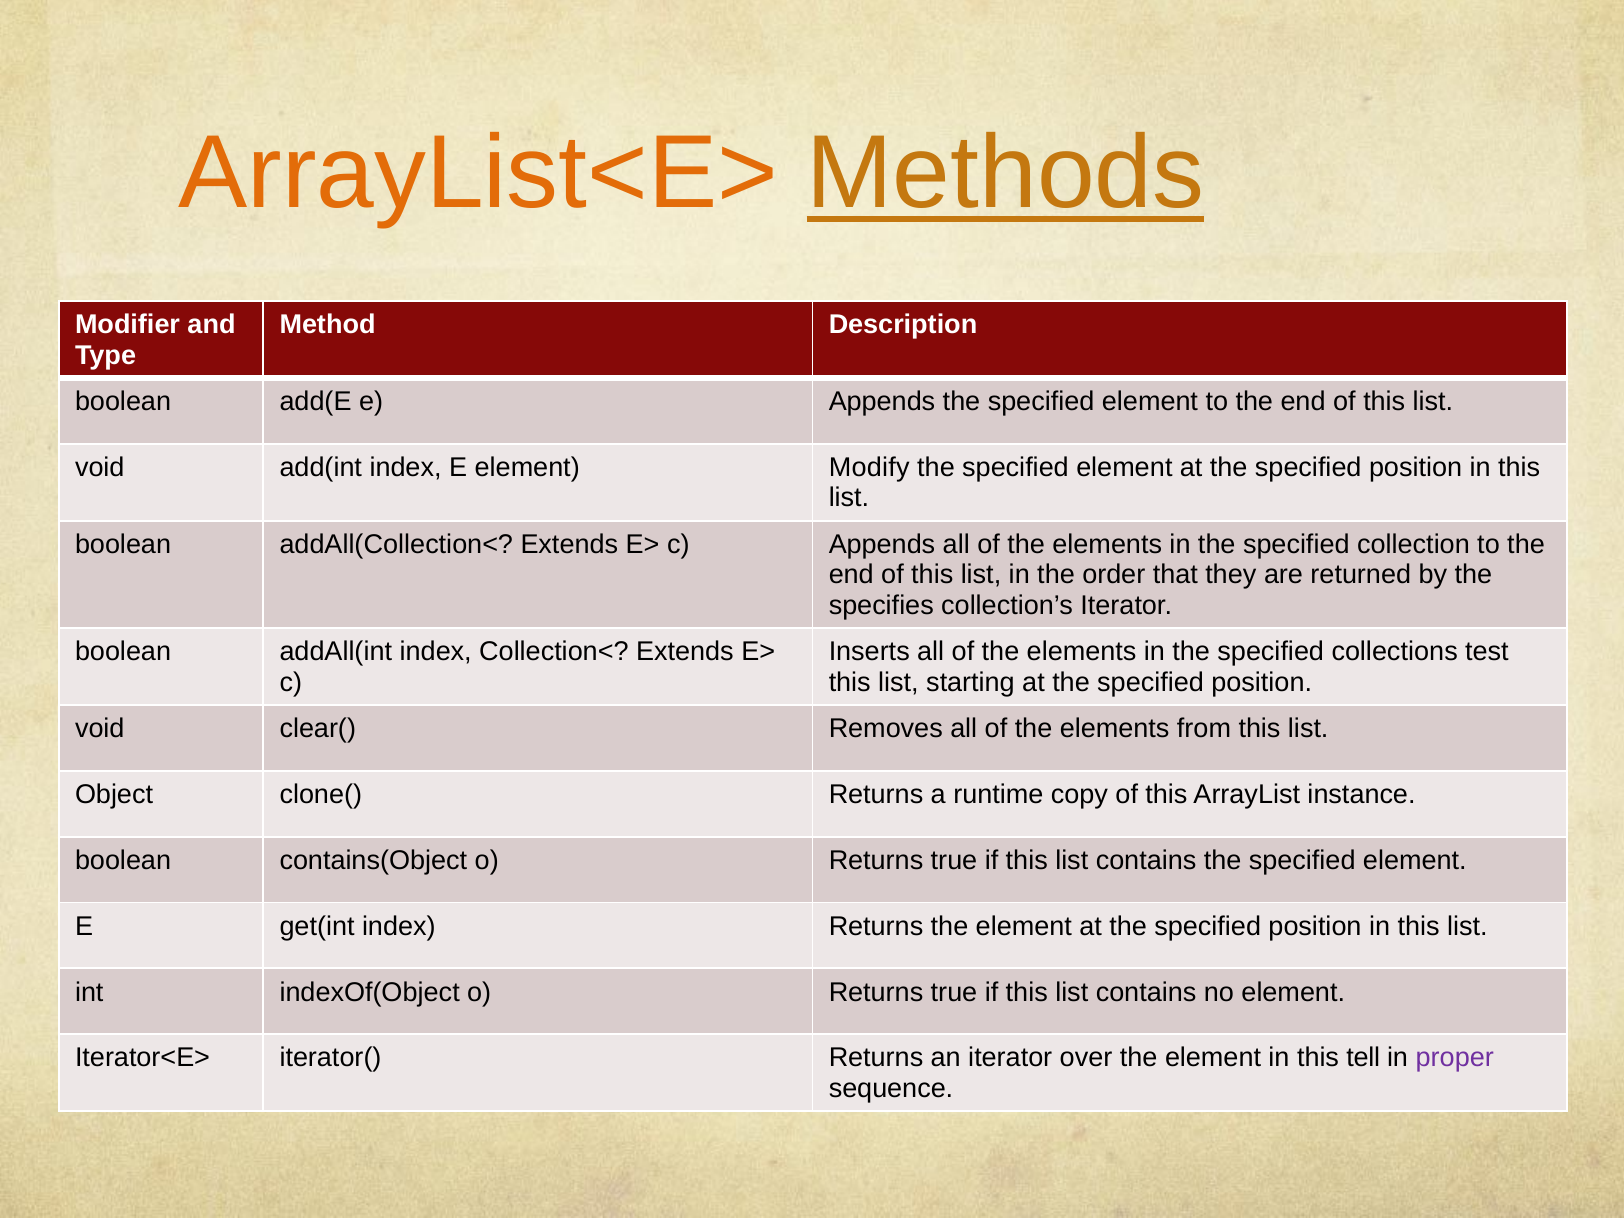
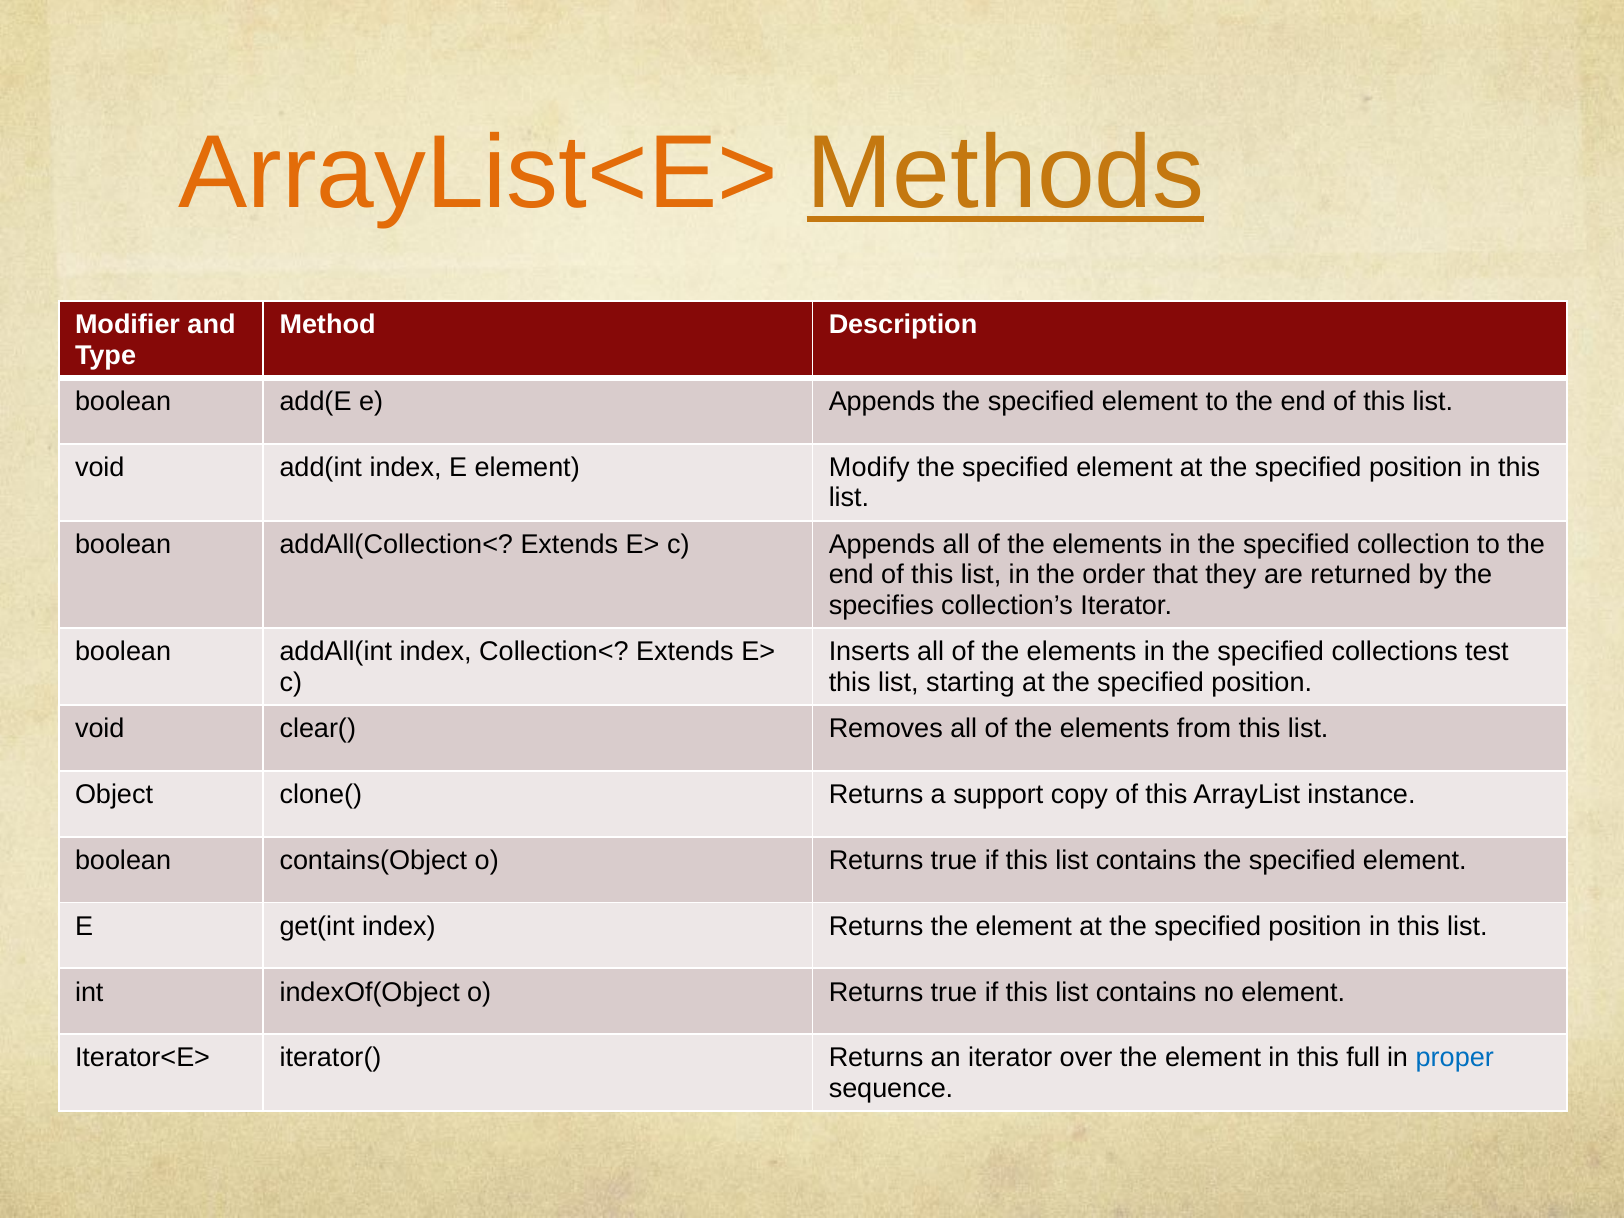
runtime: runtime -> support
tell: tell -> full
proper colour: purple -> blue
